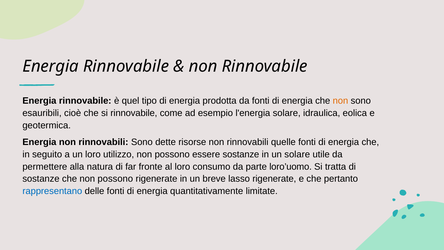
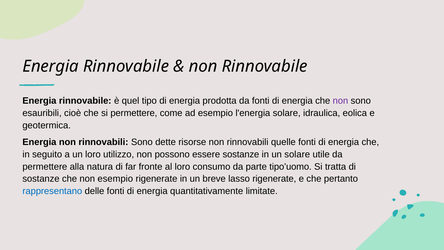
non at (340, 101) colour: orange -> purple
si rinnovabile: rinnovabile -> permettere
loro’uomo: loro’uomo -> tipo’uomo
che non possono: possono -> esempio
